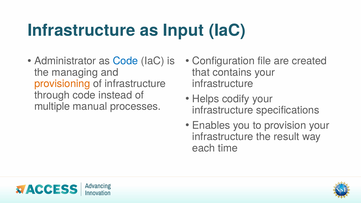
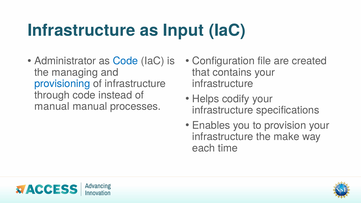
provisioning colour: orange -> blue
multiple at (52, 107): multiple -> manual
result: result -> make
